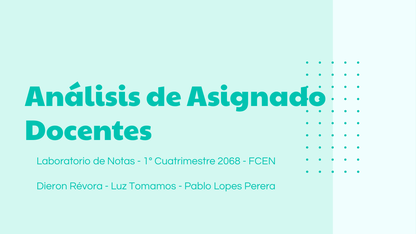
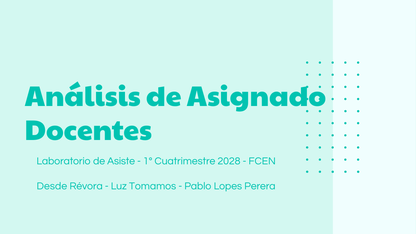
Notas: Notas -> Asiste
2068: 2068 -> 2028
Dieron: Dieron -> Desde
